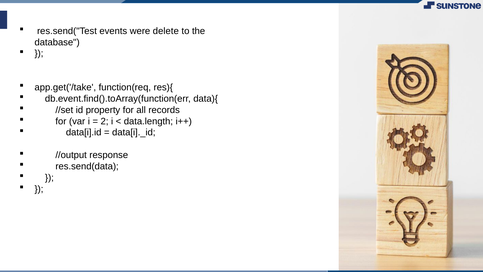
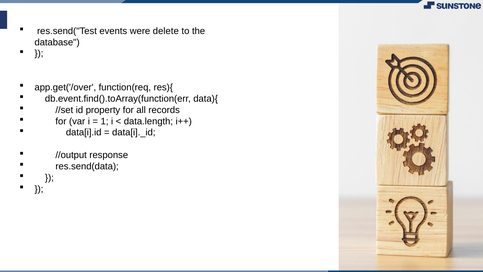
app.get('/take: app.get('/take -> app.get('/over
2: 2 -> 1
